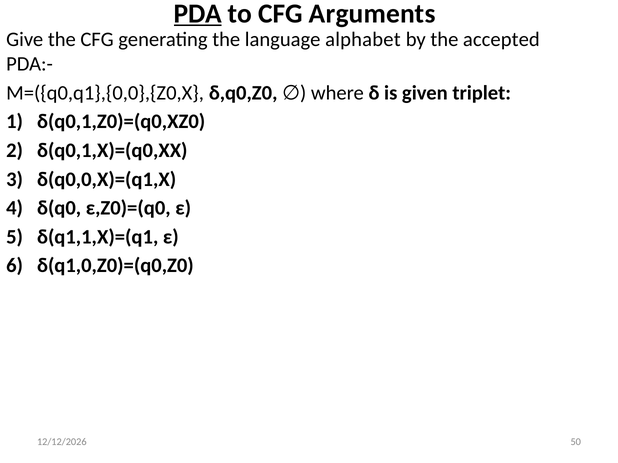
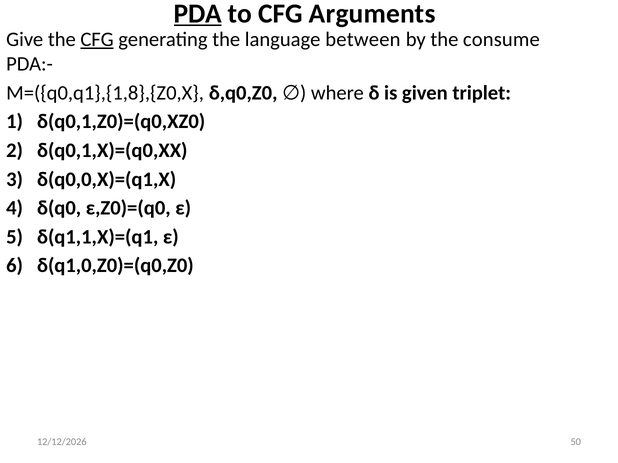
CFG at (97, 39) underline: none -> present
alphabet: alphabet -> between
accepted: accepted -> consume
M=({q0,q1},{0,0},{Z0,X: M=({q0,q1},{0,0},{Z0,X -> M=({q0,q1},{1,8},{Z0,X
